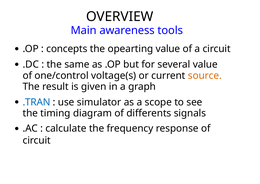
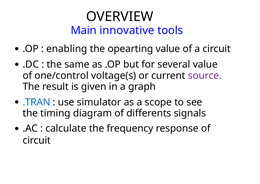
awareness: awareness -> innovative
concepts: concepts -> enabling
source colour: orange -> purple
